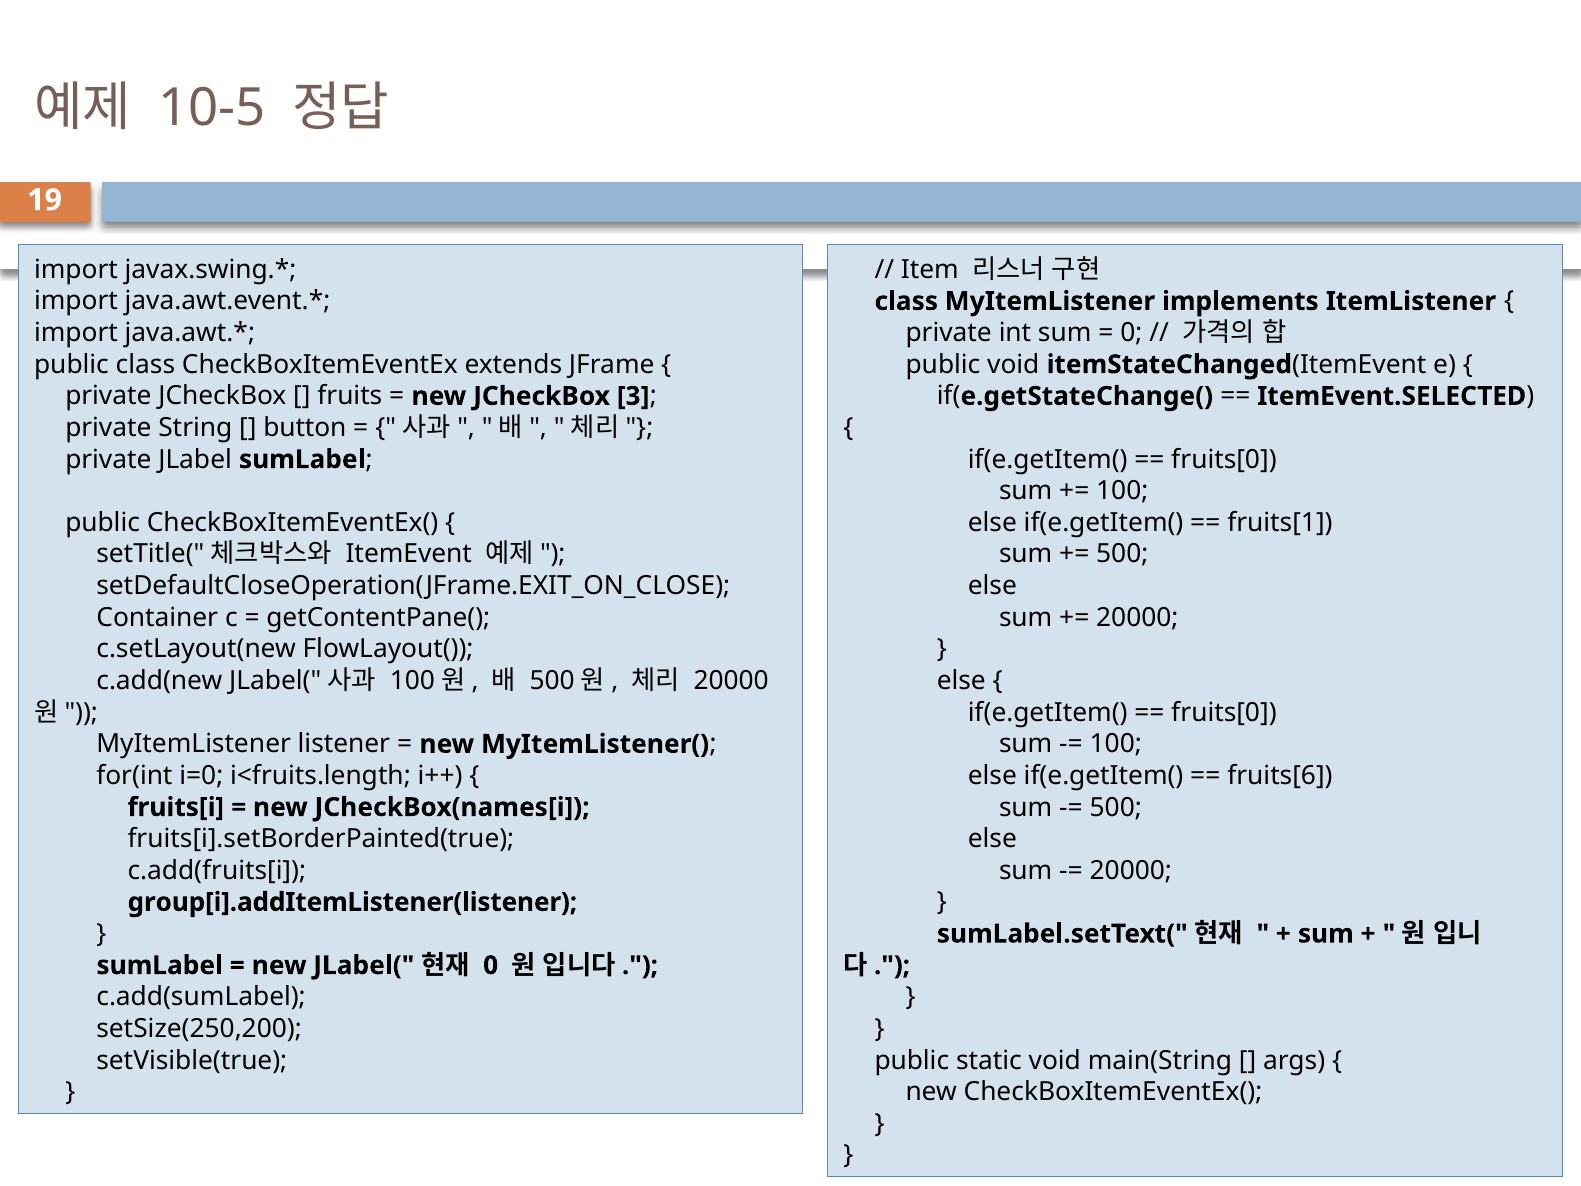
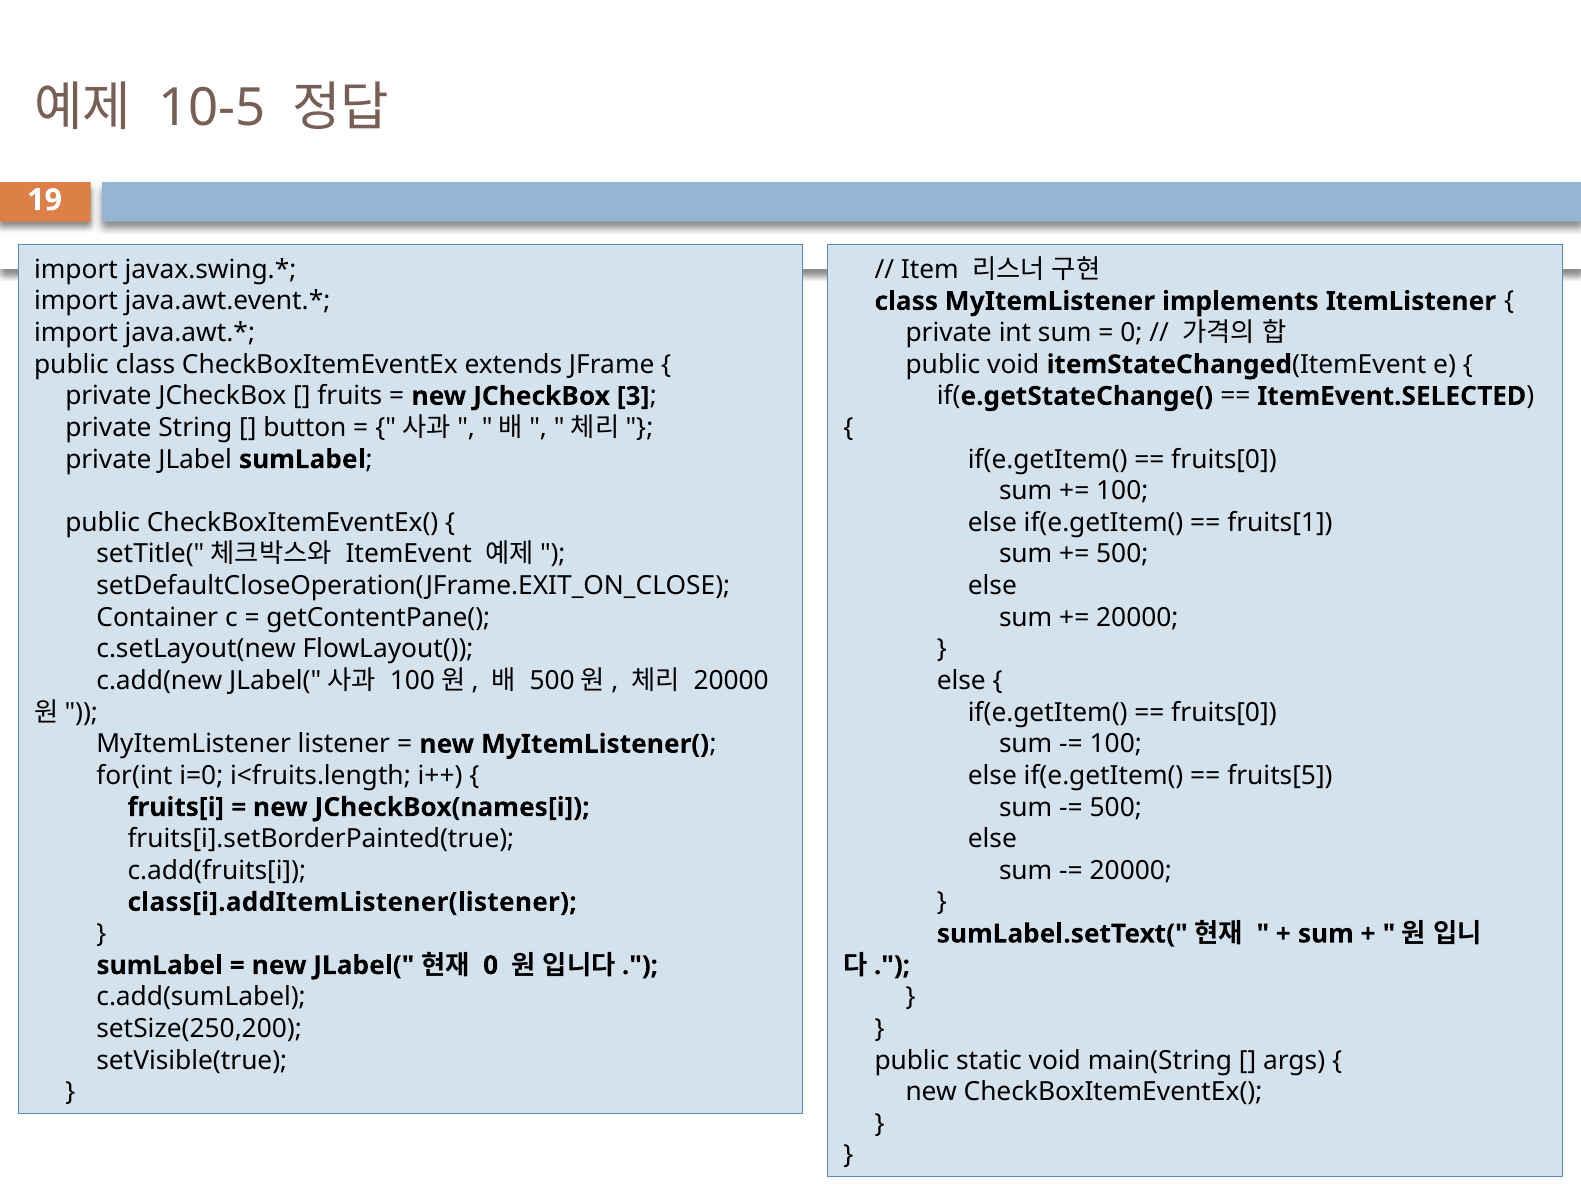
fruits[6: fruits[6 -> fruits[5
group[i].addItemListener(listener: group[i].addItemListener(listener -> class[i].addItemListener(listener
